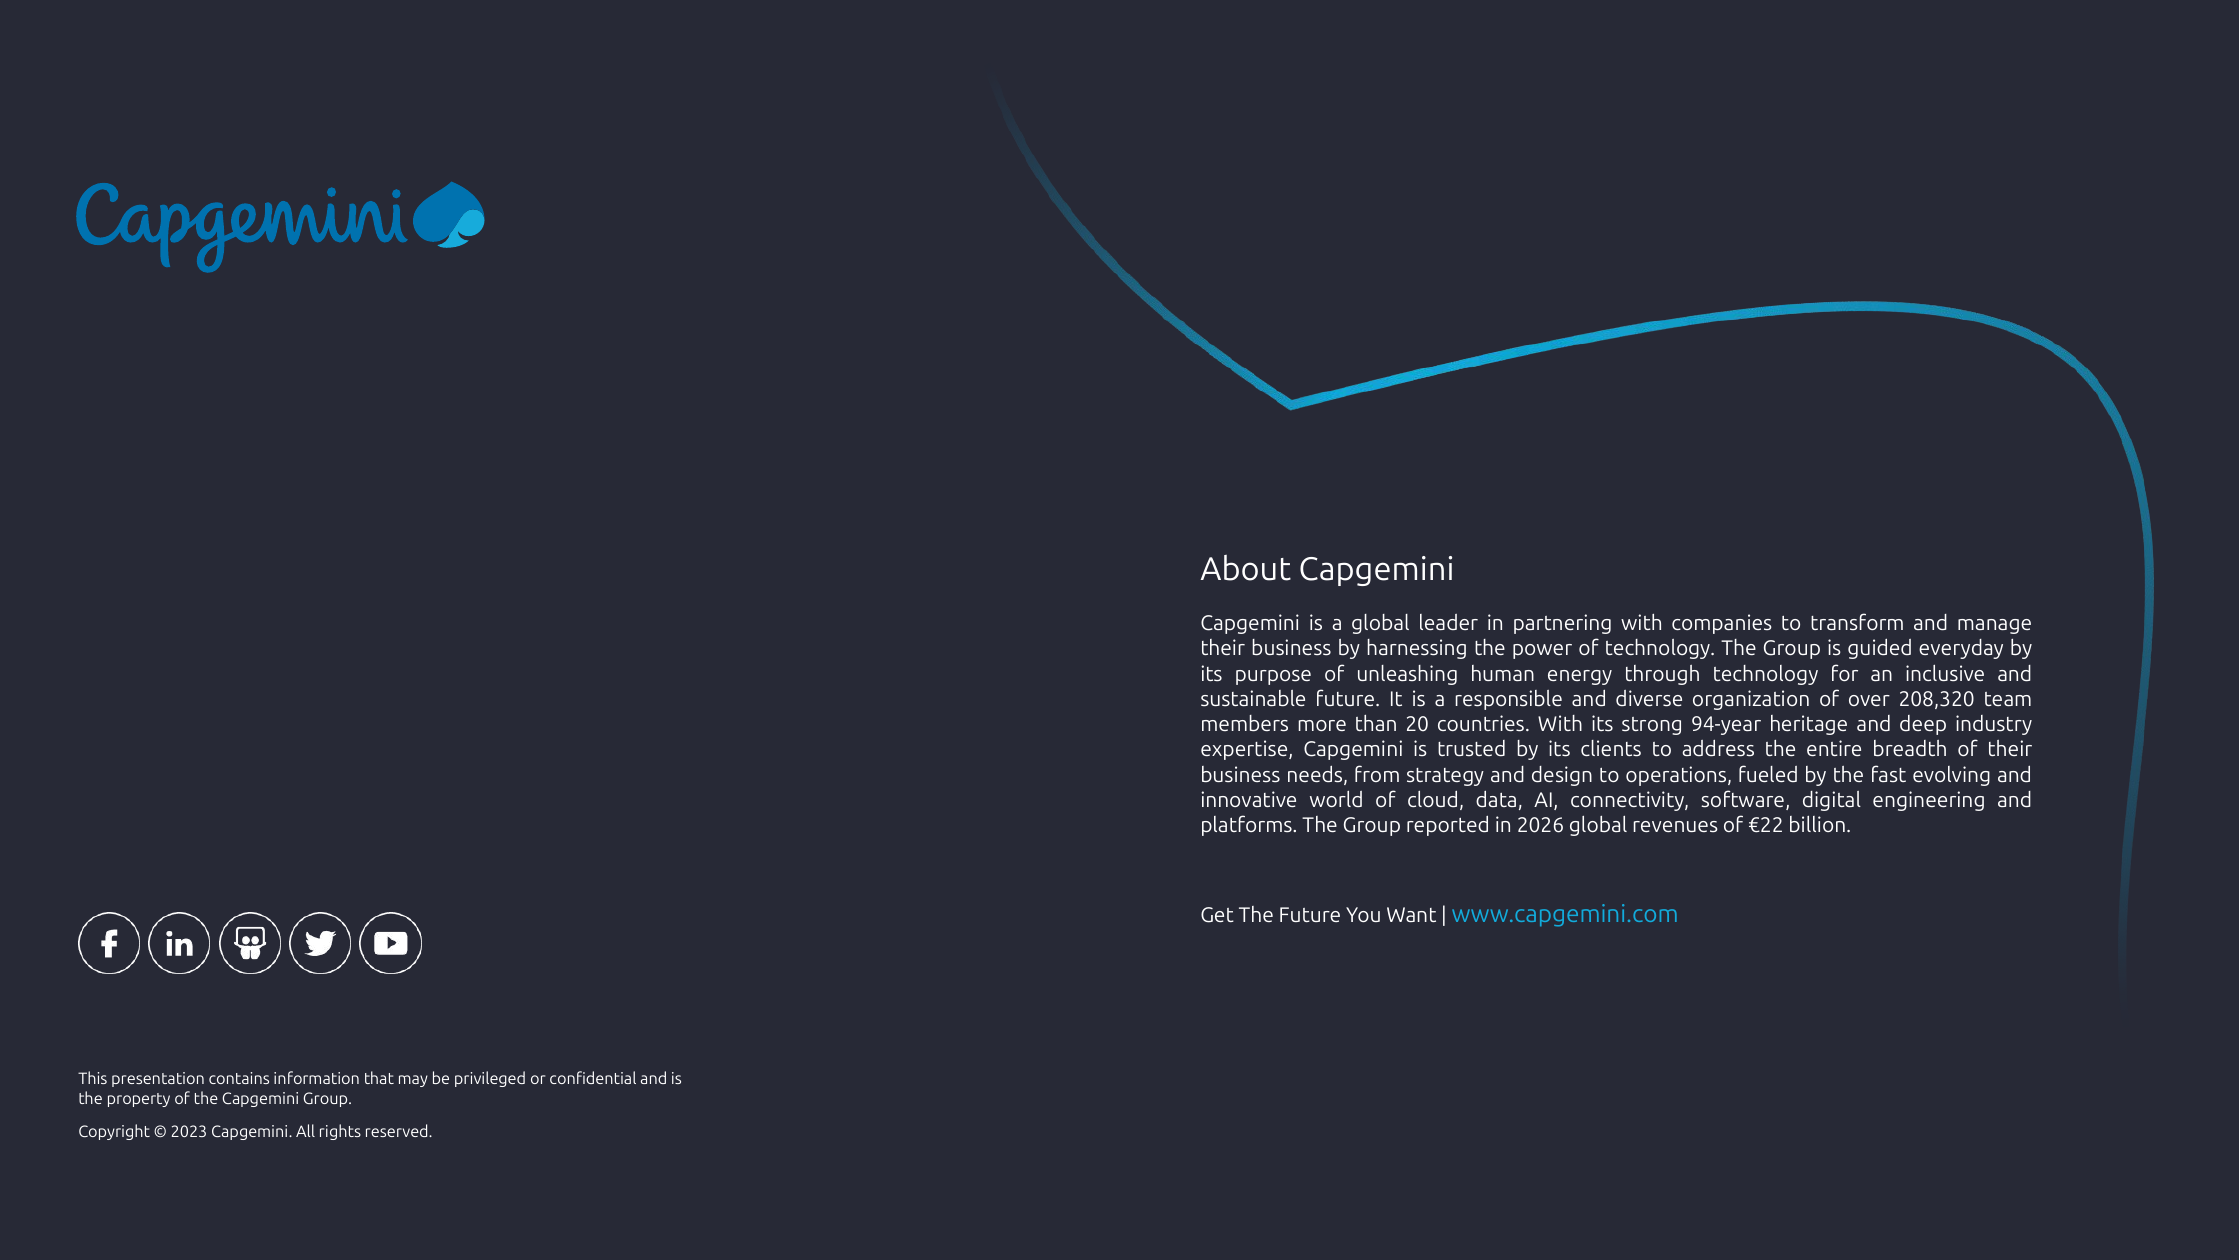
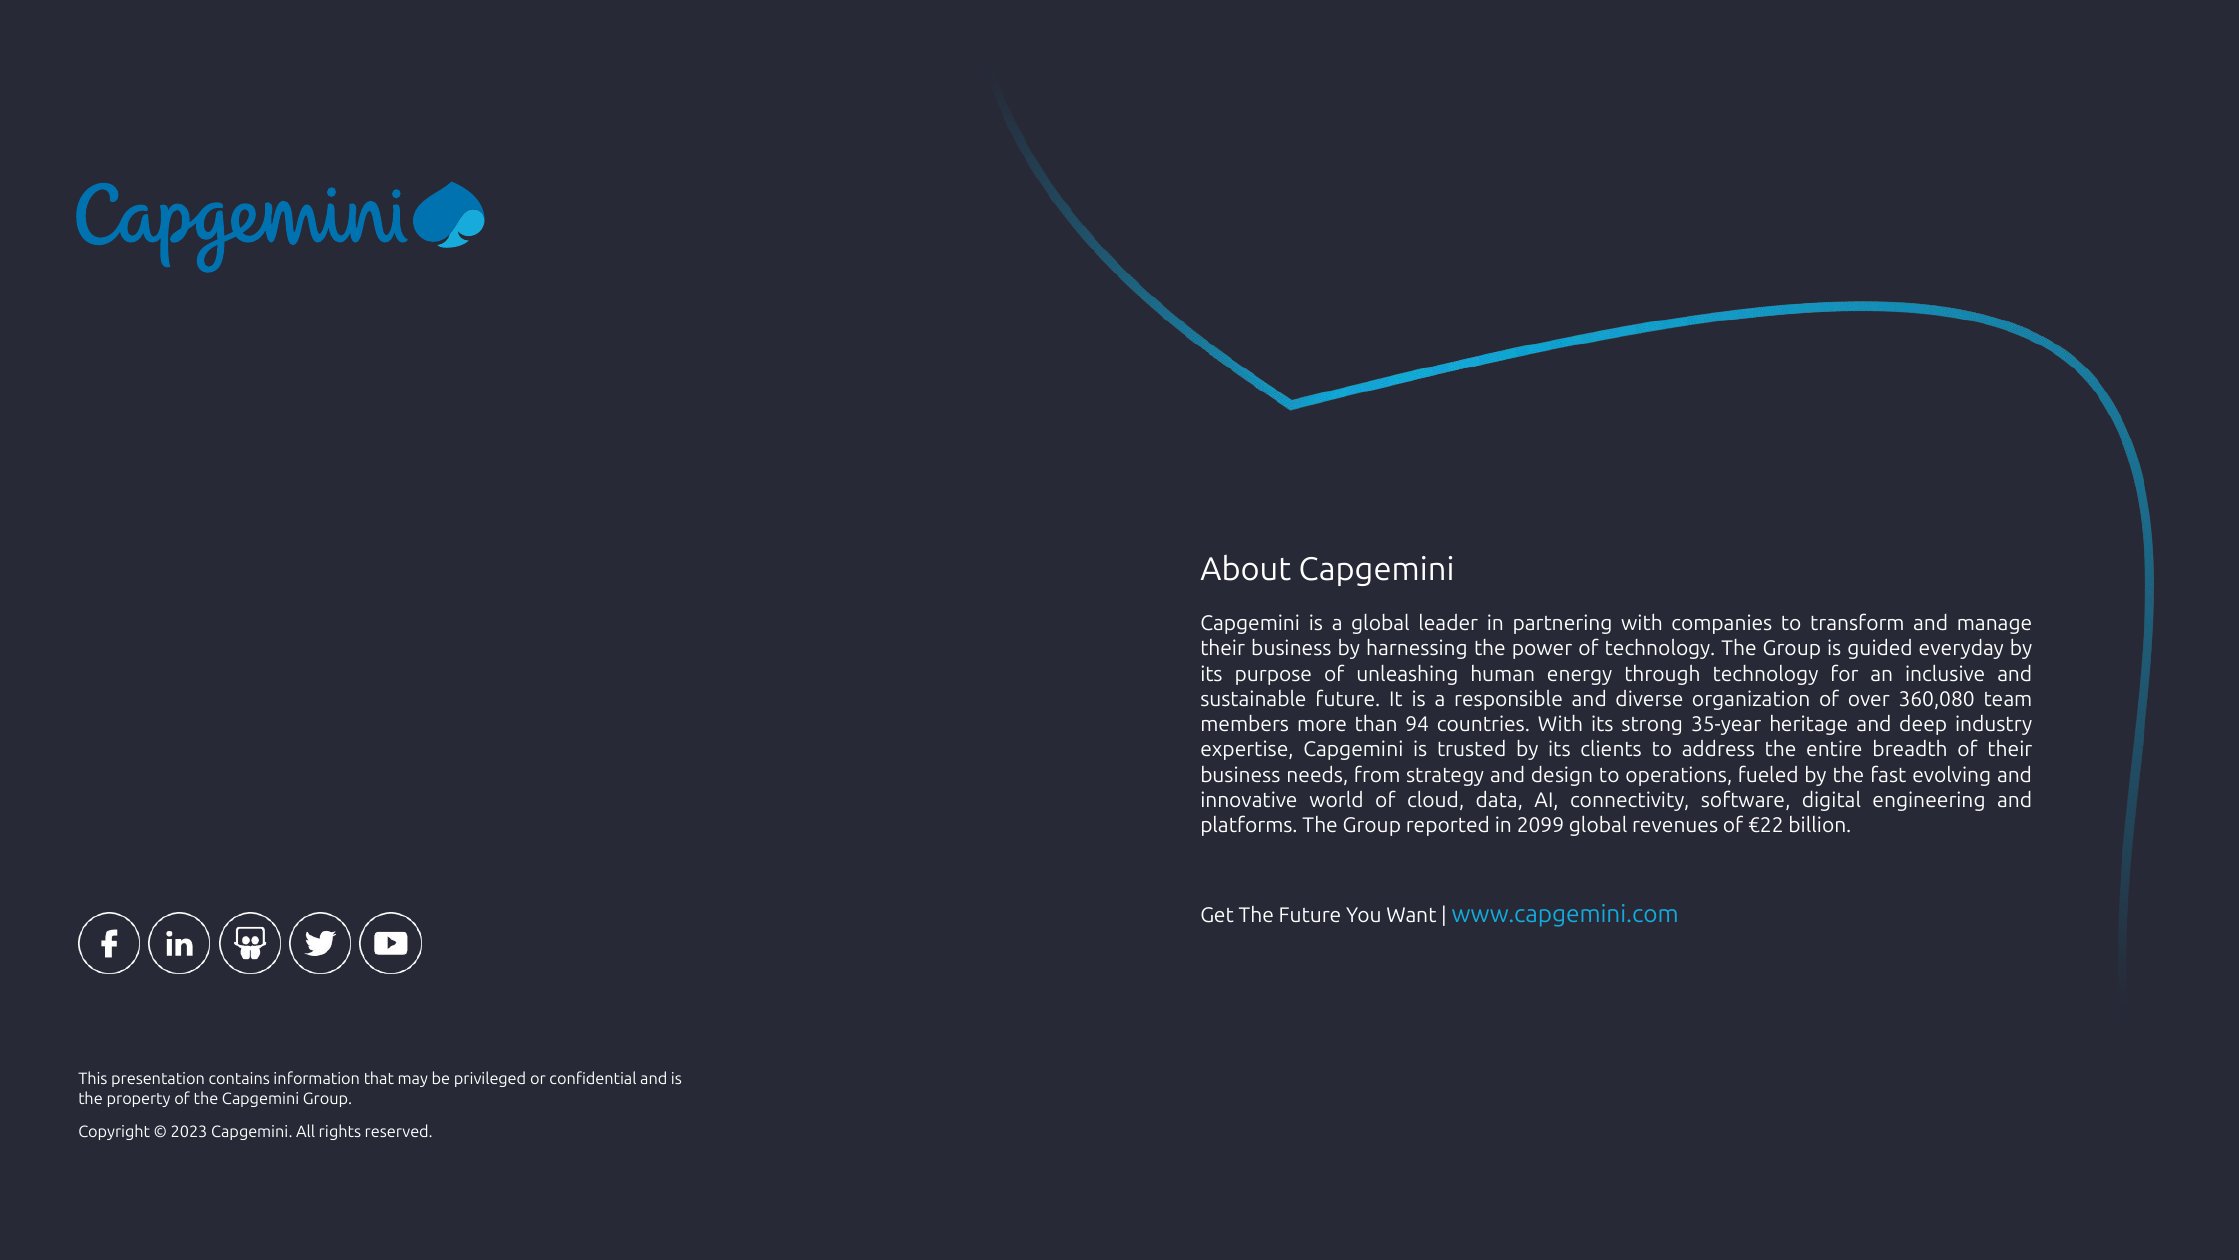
208,320: 208,320 -> 360,080
20: 20 -> 94
94-year: 94-year -> 35-year
2026: 2026 -> 2099
